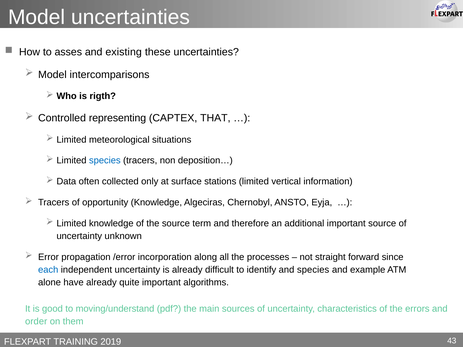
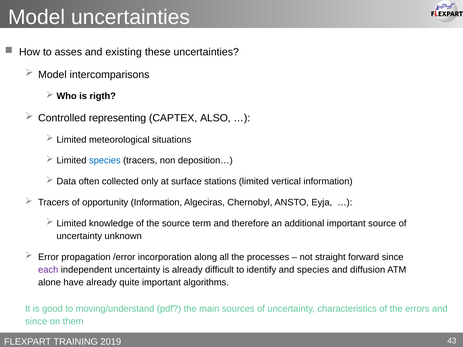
THAT: THAT -> ALSO
opportunity Knowledge: Knowledge -> Information
each colour: blue -> purple
example: example -> diffusion
order at (36, 322): order -> since
